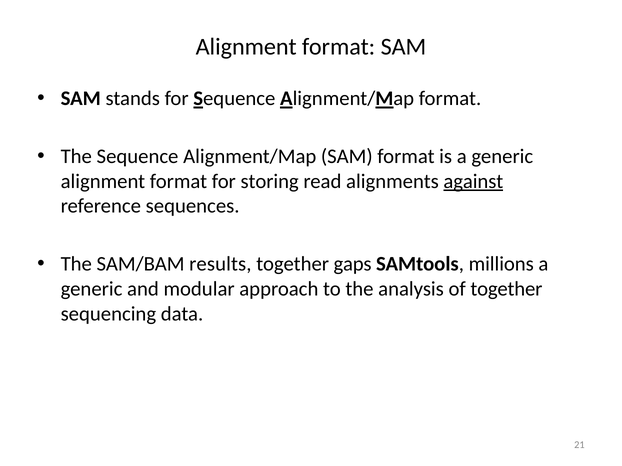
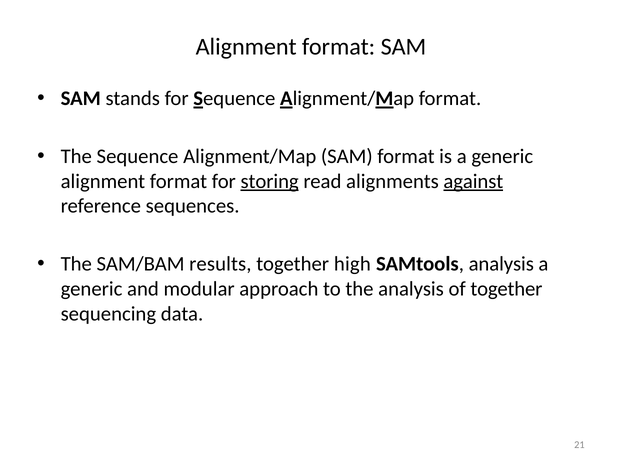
storing underline: none -> present
gaps: gaps -> high
SAMtools millions: millions -> analysis
